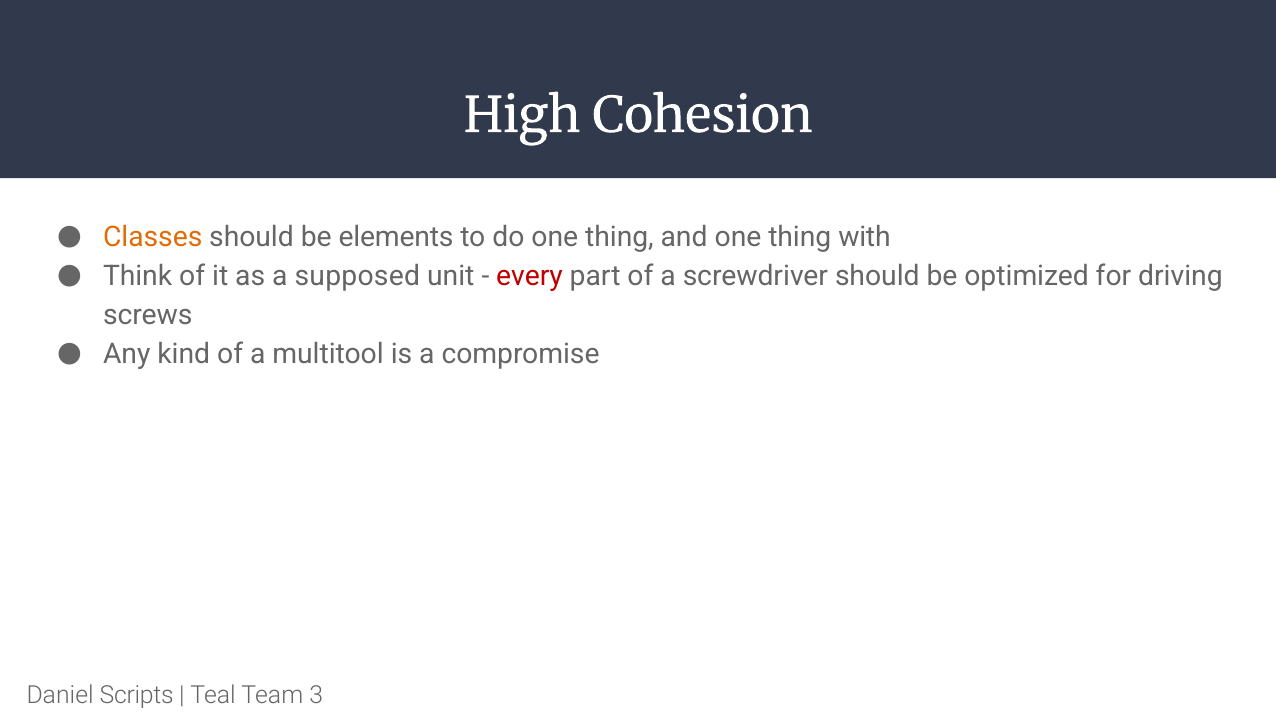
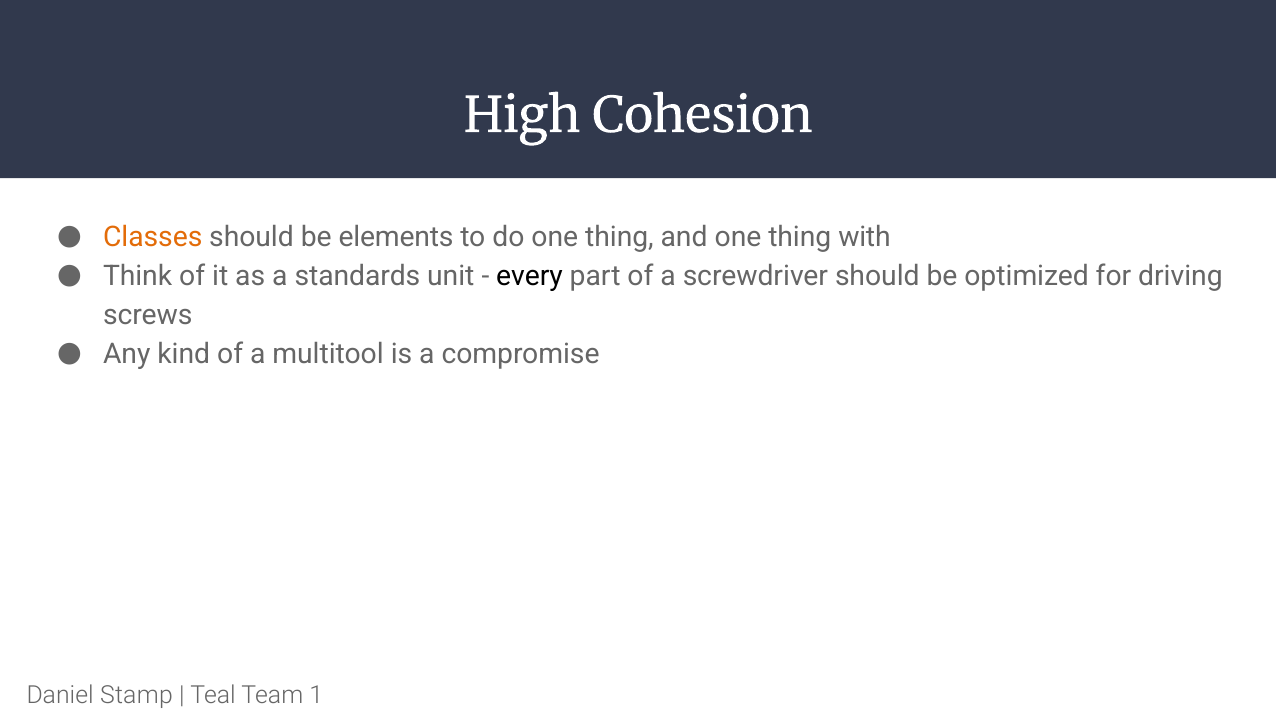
supposed: supposed -> standards
every colour: red -> black
Scripts: Scripts -> Stamp
3: 3 -> 1
